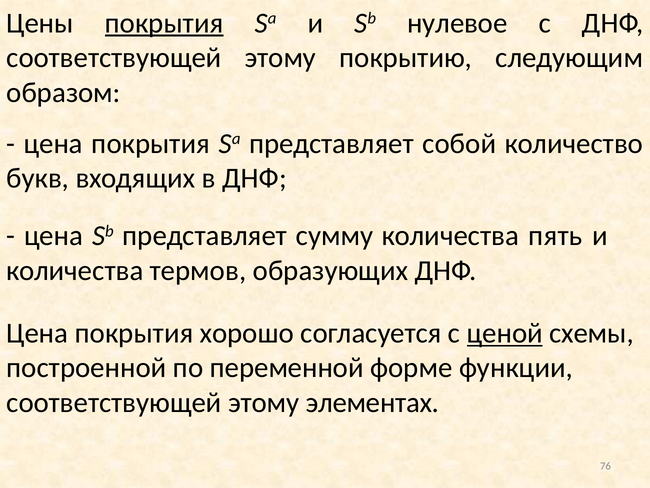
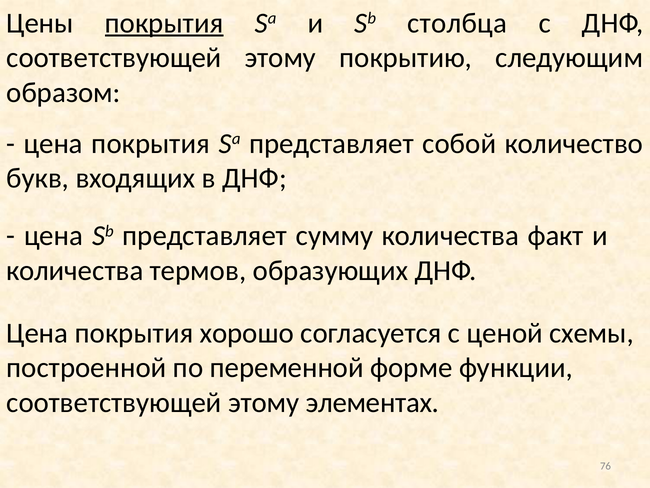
нулевое: нулевое -> столбца
пять: пять -> факт
ценой underline: present -> none
